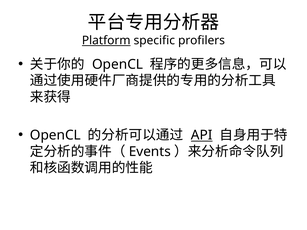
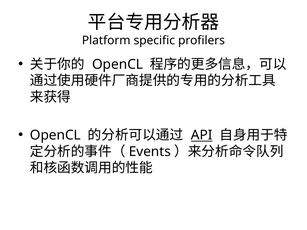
Platform underline: present -> none
